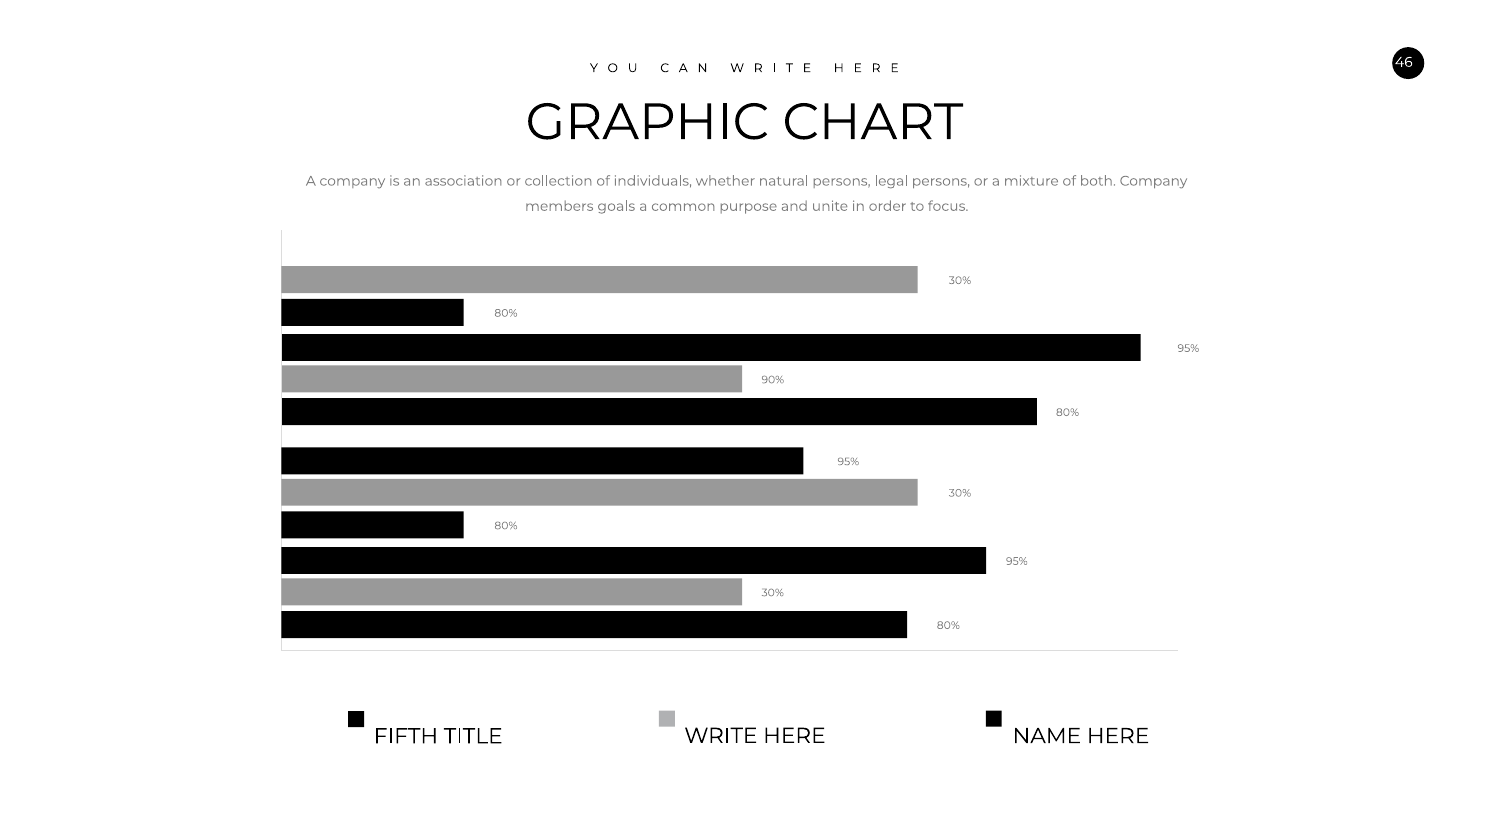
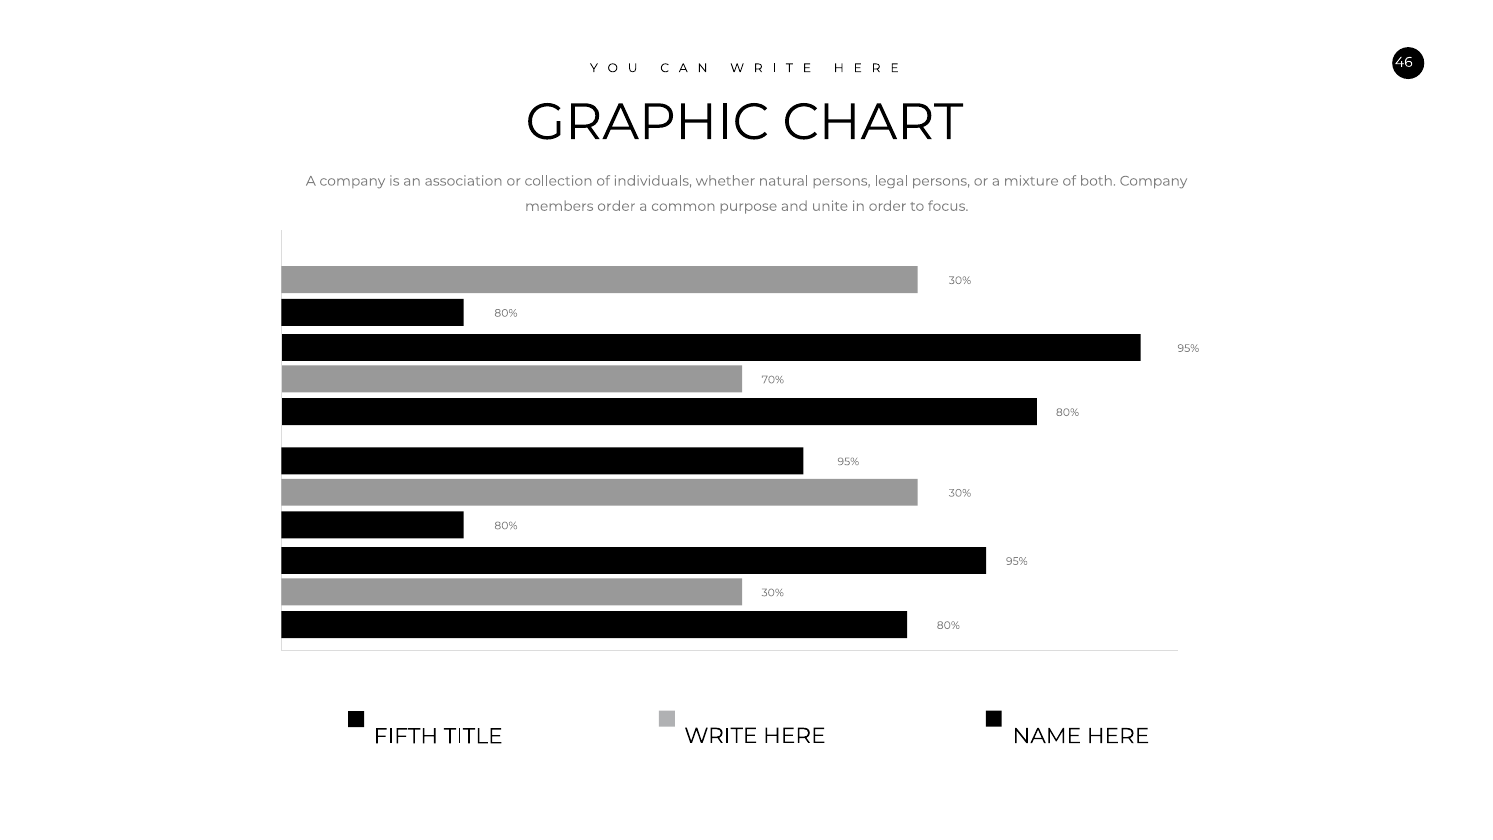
members goals: goals -> order
90%: 90% -> 70%
